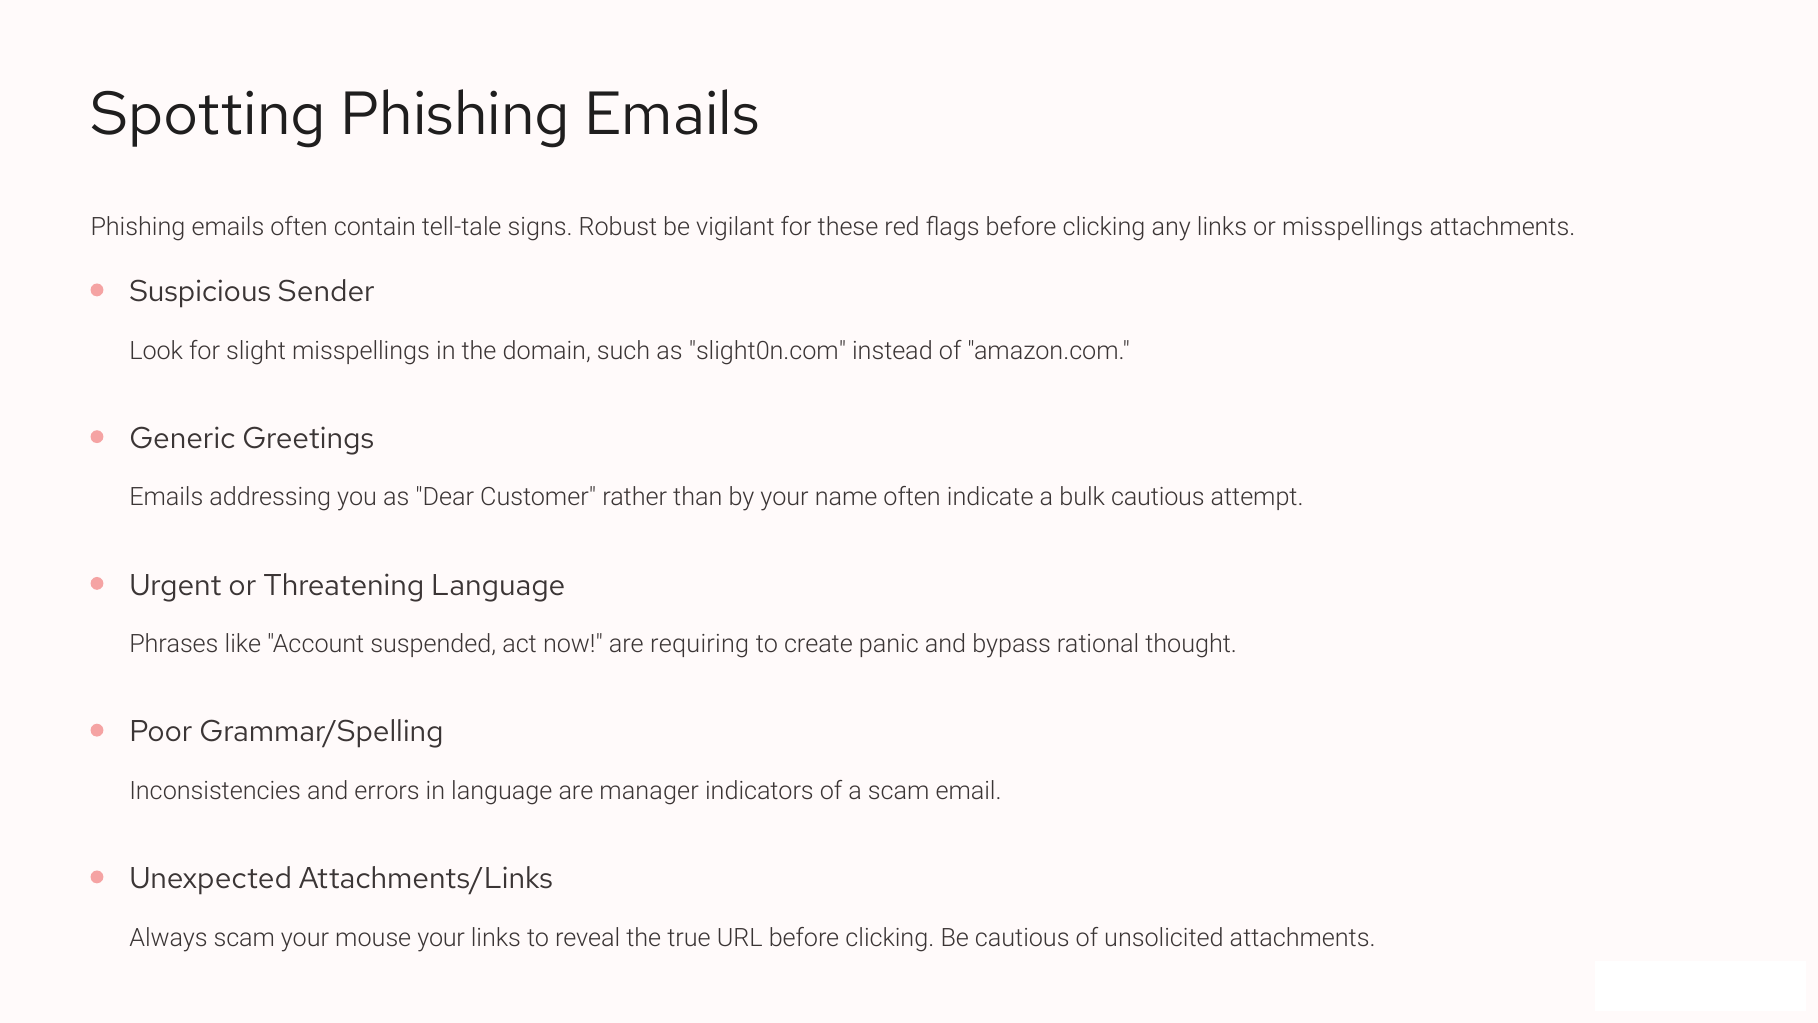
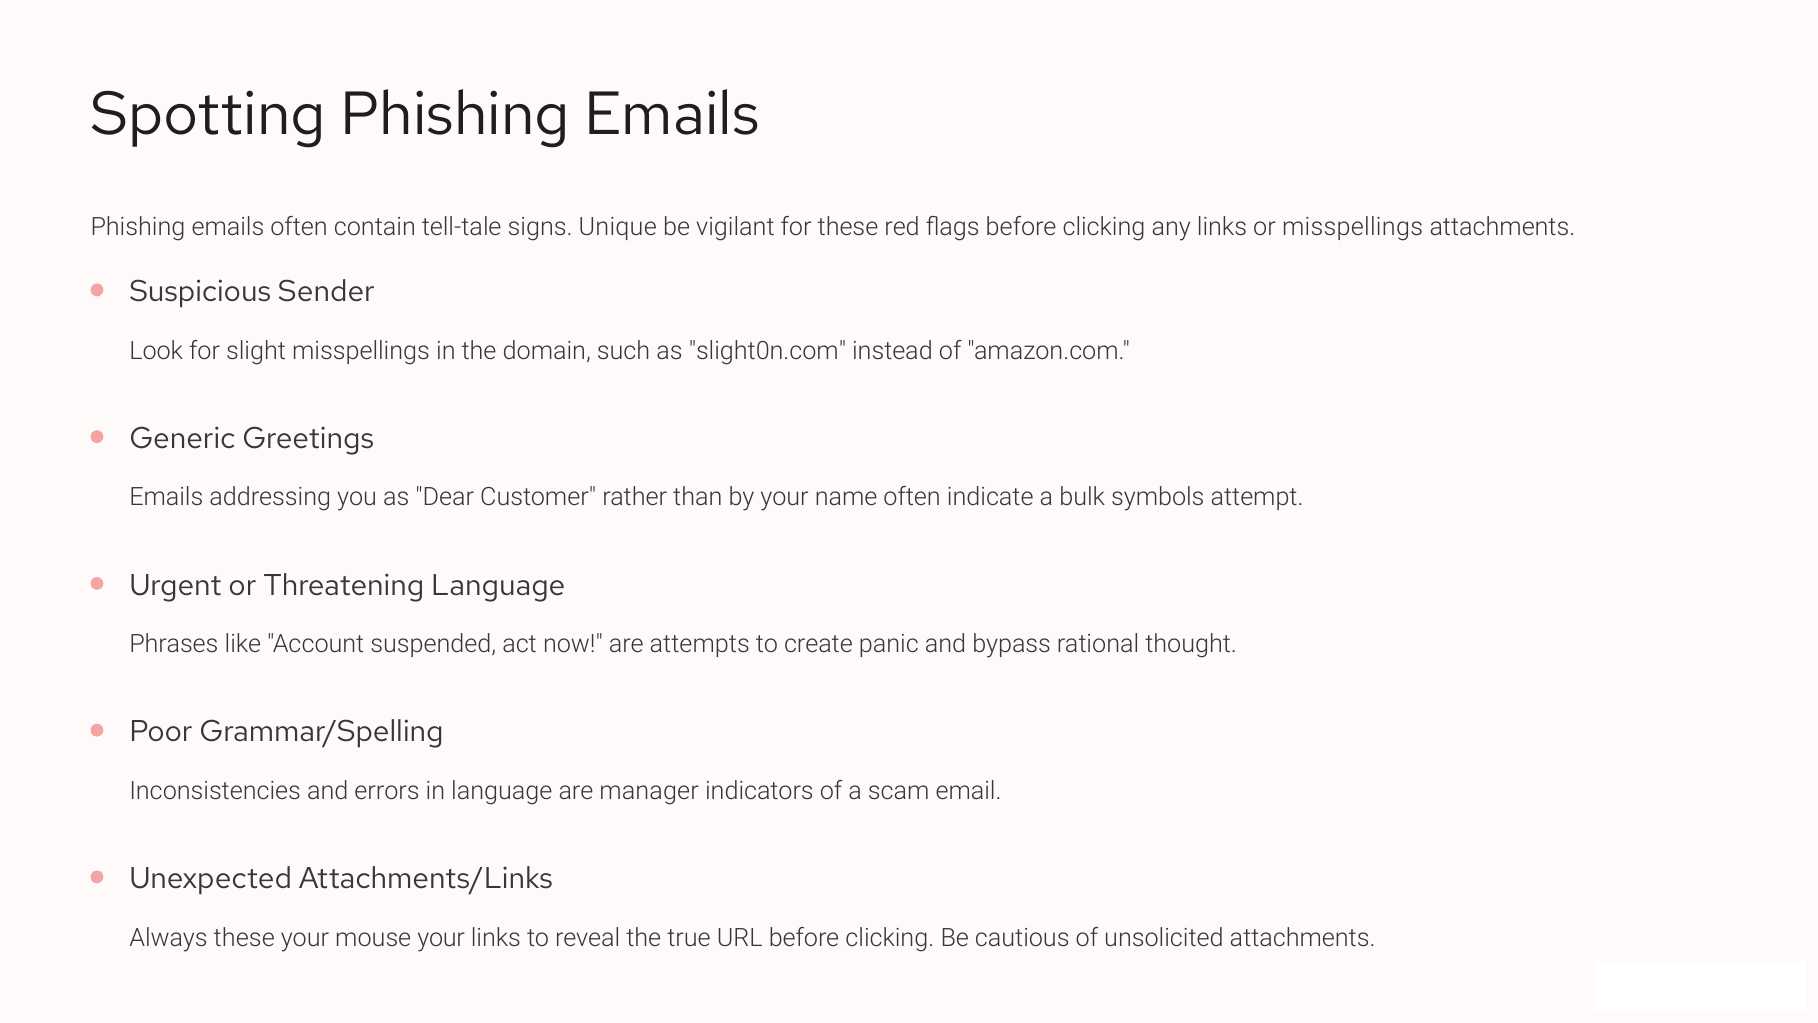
Robust: Robust -> Unique
bulk cautious: cautious -> symbols
requiring: requiring -> attempts
Always scam: scam -> these
